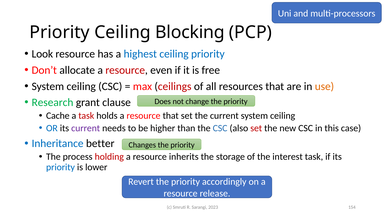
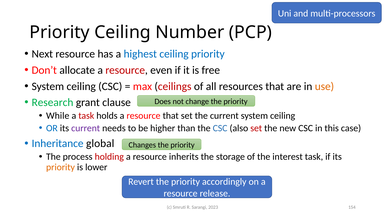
Blocking: Blocking -> Number
Look: Look -> Next
Cache: Cache -> While
better: better -> global
priority at (60, 167) colour: blue -> orange
